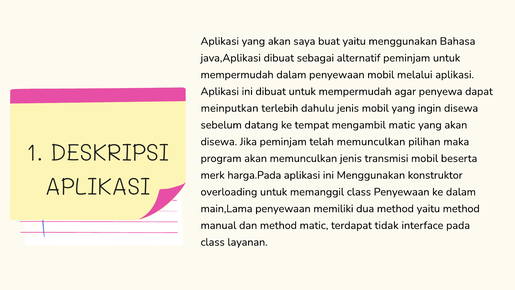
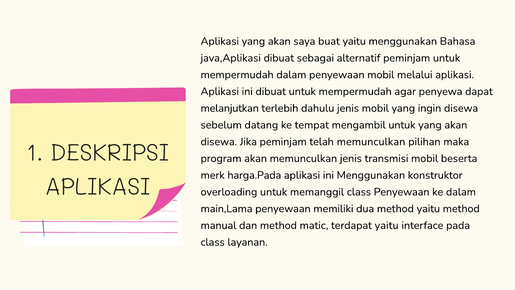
meinputkan: meinputkan -> melanjutkan
mengambil matic: matic -> untuk
terdapat tidak: tidak -> yaitu
